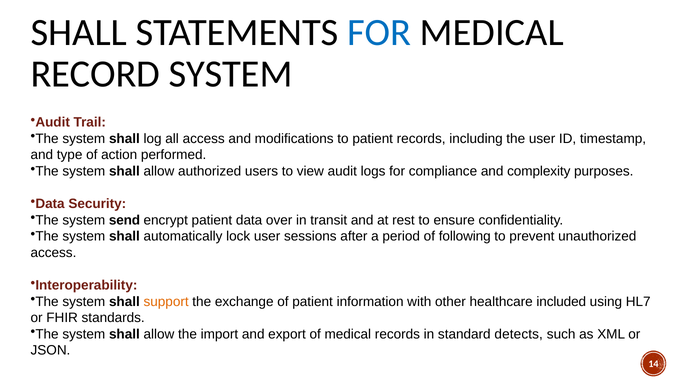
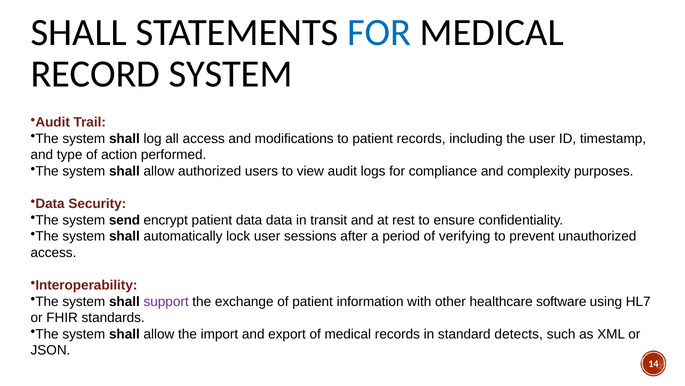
data over: over -> data
following: following -> verifying
support colour: orange -> purple
included: included -> software
